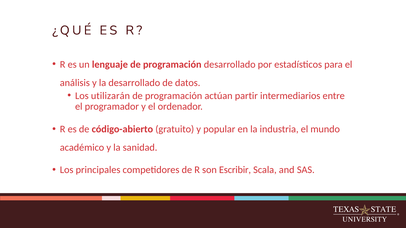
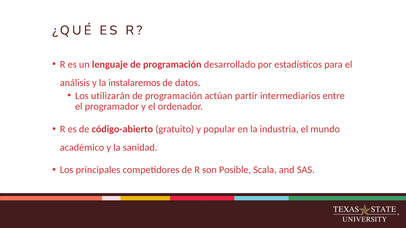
la desarrollado: desarrollado -> instalaremos
Escribir: Escribir -> Posible
